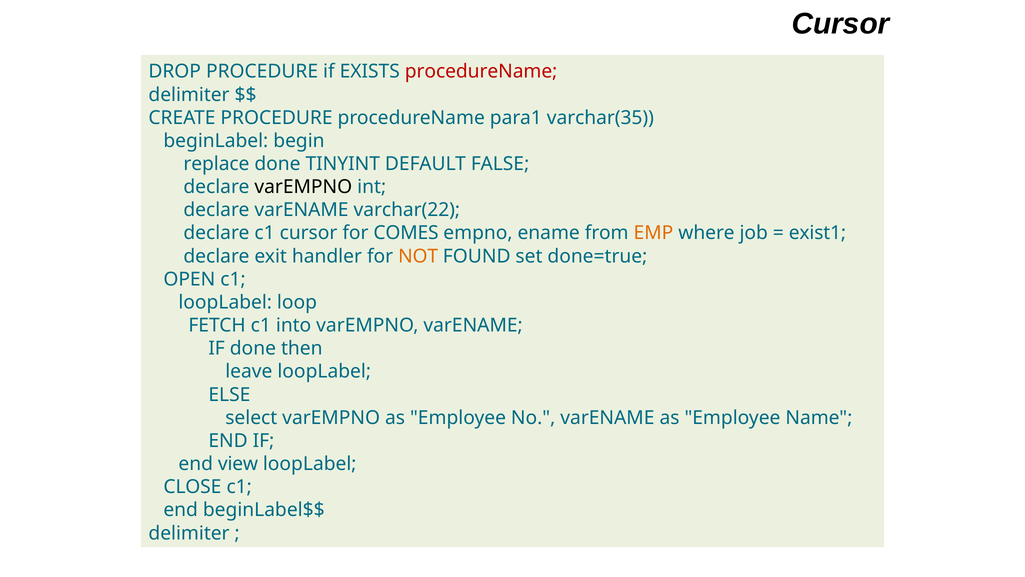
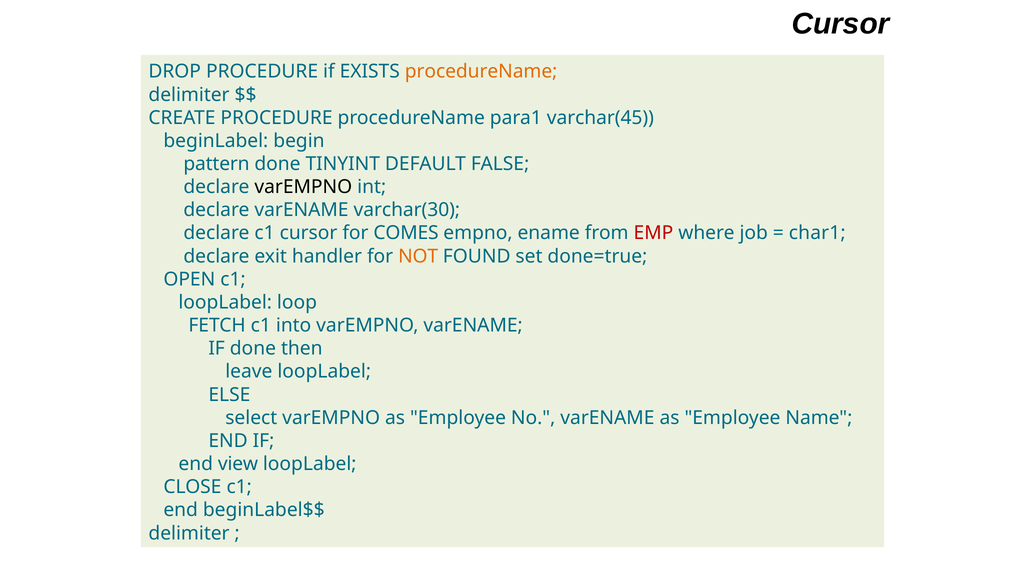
procedureName at (481, 72) colour: red -> orange
varchar(35: varchar(35 -> varchar(45
replace: replace -> pattern
varchar(22: varchar(22 -> varchar(30
EMP colour: orange -> red
exist1: exist1 -> char1
